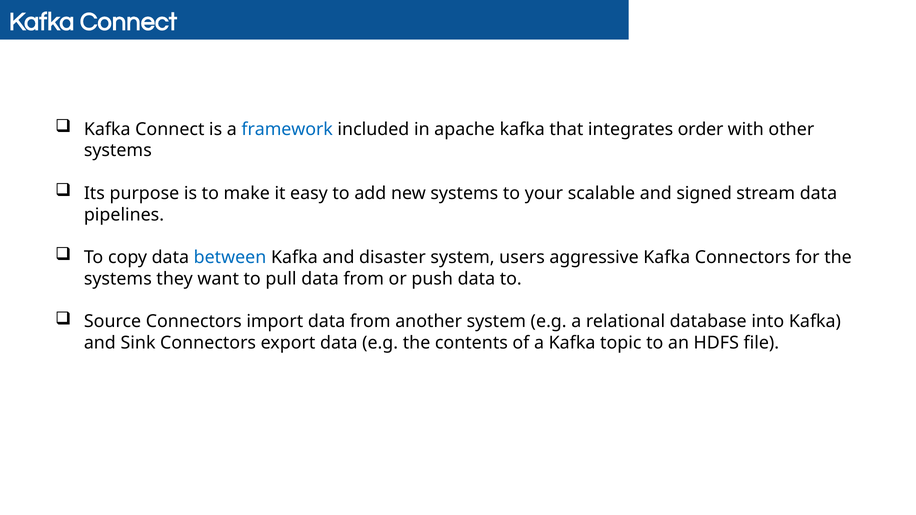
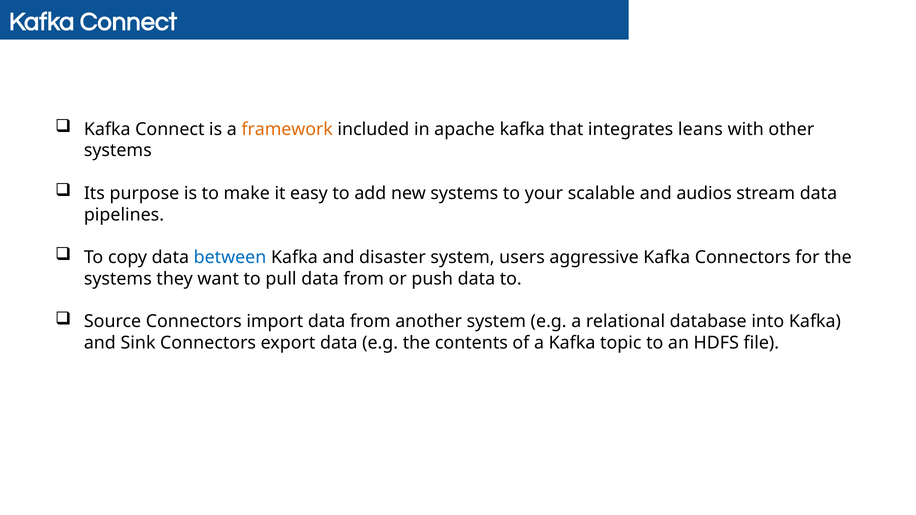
framework colour: blue -> orange
order: order -> leans
signed: signed -> audios
